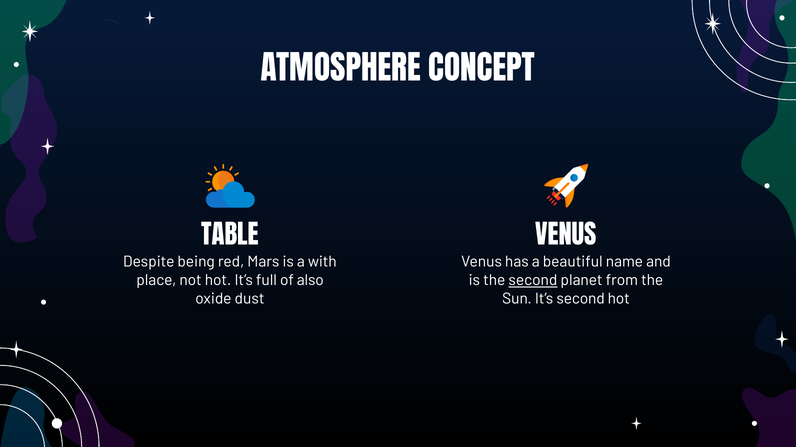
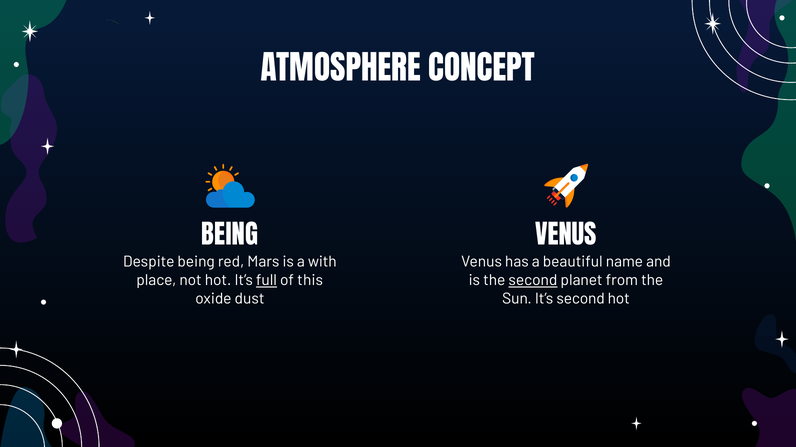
TABLE at (230, 236): TABLE -> BEING
full underline: none -> present
also: also -> this
